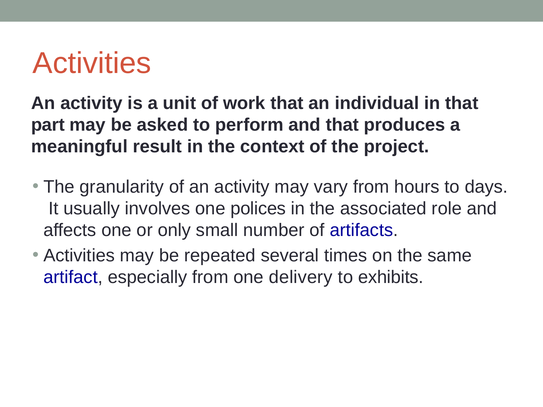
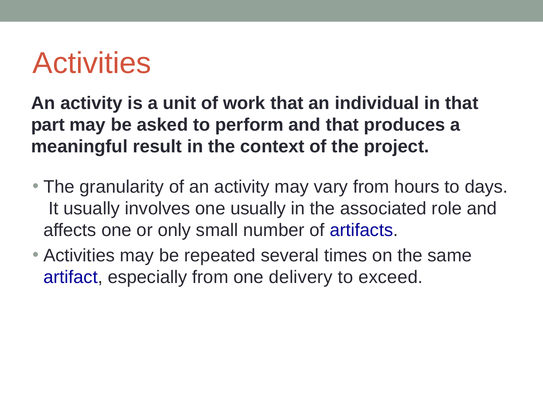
one polices: polices -> usually
exhibits: exhibits -> exceed
